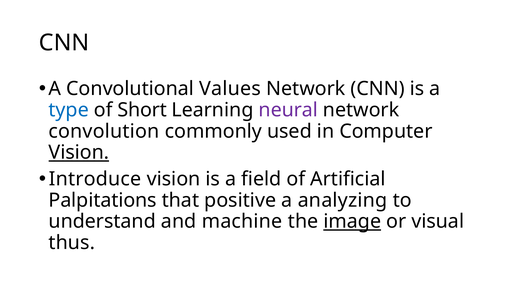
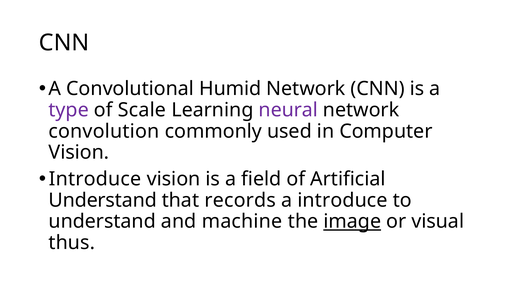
Values: Values -> Humid
type colour: blue -> purple
Short: Short -> Scale
Vision at (79, 153) underline: present -> none
Palpitations at (103, 201): Palpitations -> Understand
positive: positive -> records
a analyzing: analyzing -> introduce
